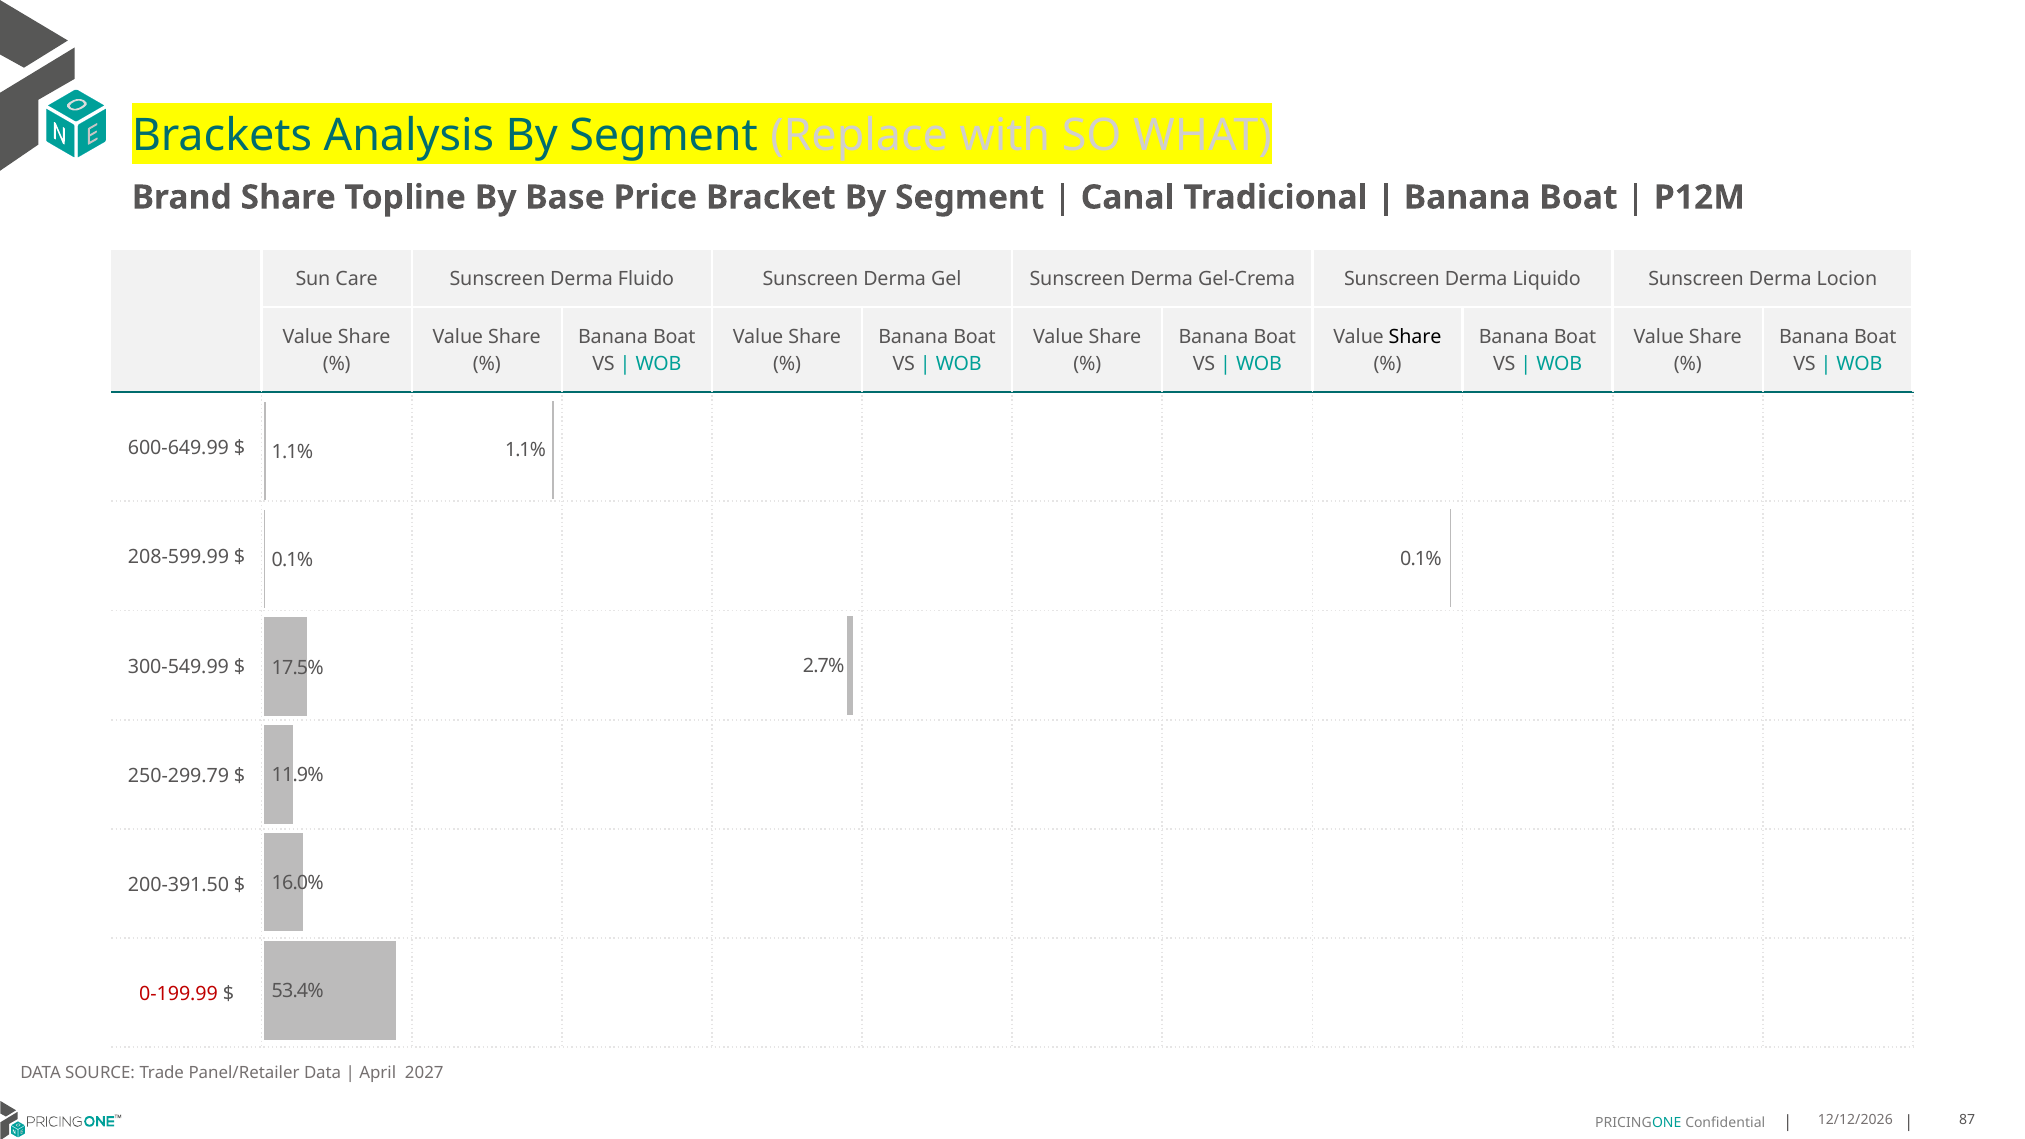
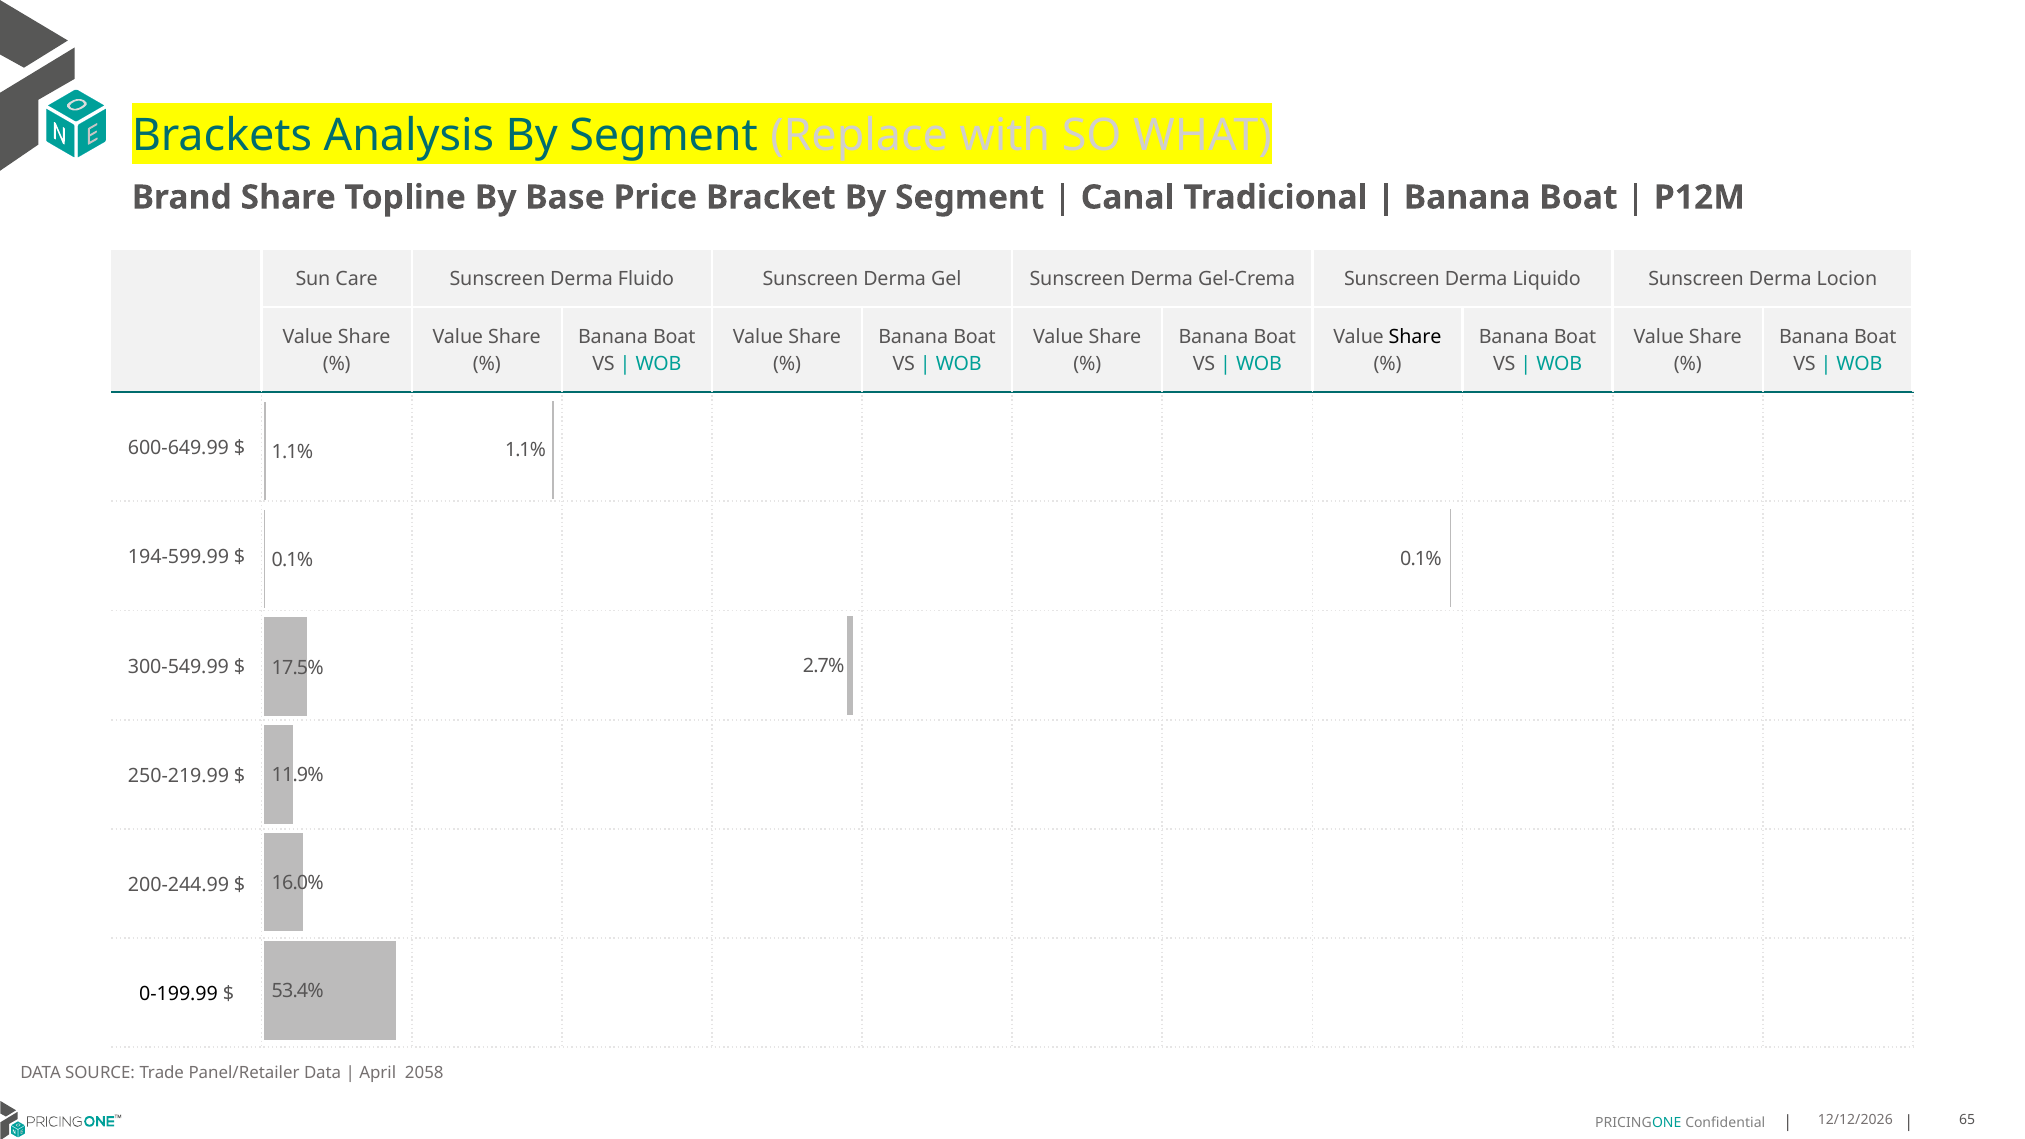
208-599.99: 208-599.99 -> 194-599.99
250-299.79: 250-299.79 -> 250-219.99
200-391.50: 200-391.50 -> 200-244.99
0-199.99 colour: red -> black
2027: 2027 -> 2058
87: 87 -> 65
